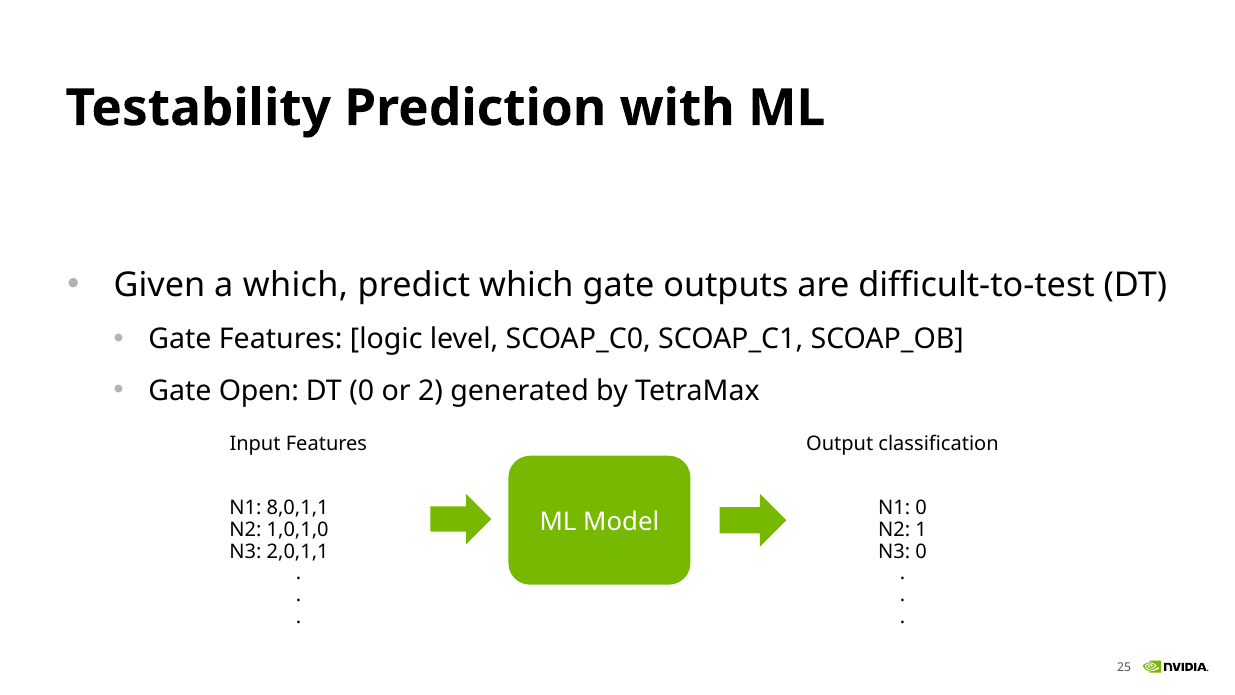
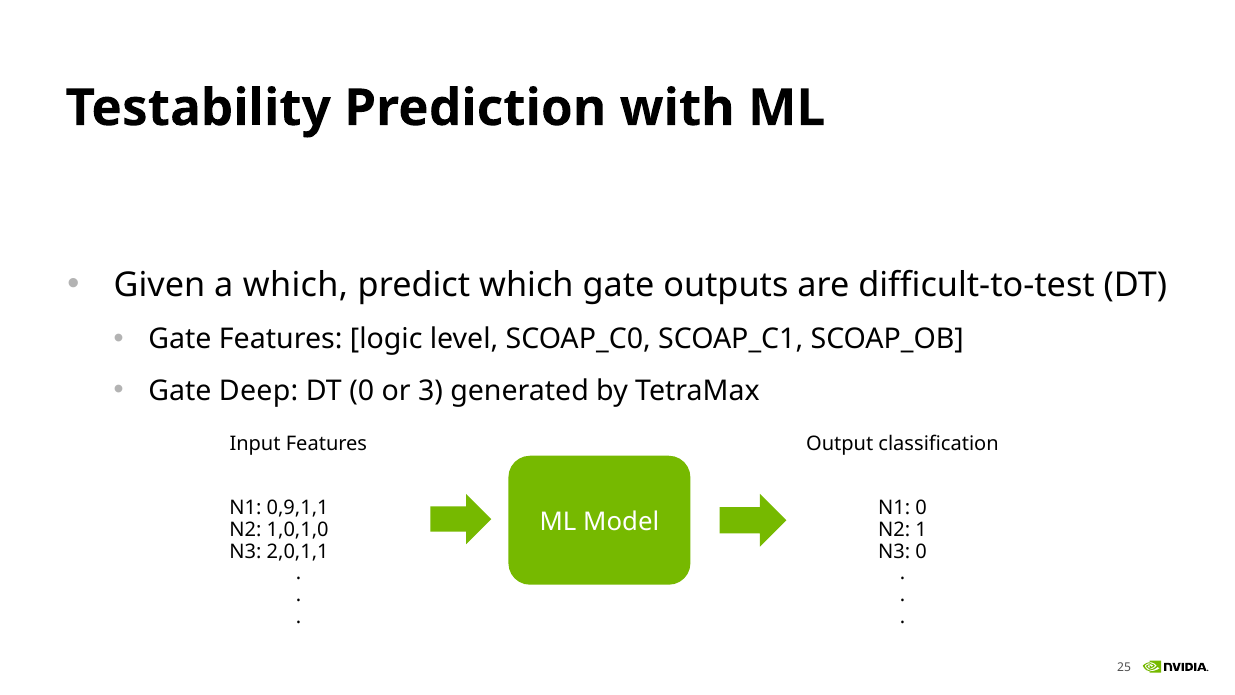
Open: Open -> Deep
2: 2 -> 3
8,0,1,1: 8,0,1,1 -> 0,9,1,1
